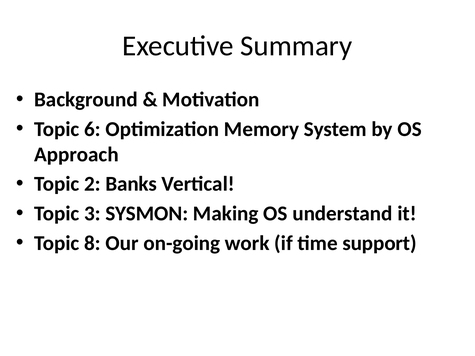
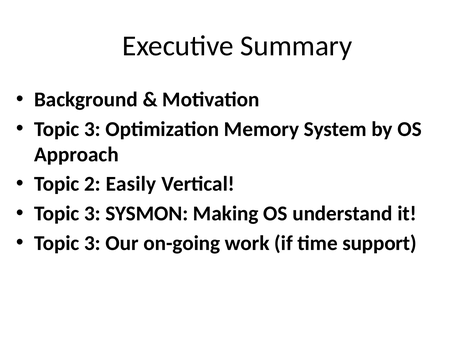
6 at (92, 129): 6 -> 3
Banks: Banks -> Easily
8 at (92, 243): 8 -> 3
